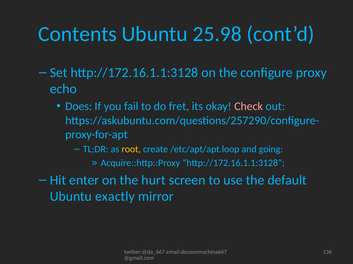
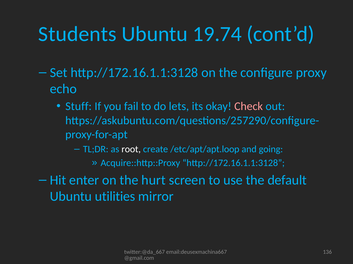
Contents: Contents -> Students
25.98: 25.98 -> 19.74
Does: Does -> Stuff
fret: fret -> lets
root colour: yellow -> white
exactly: exactly -> utilities
